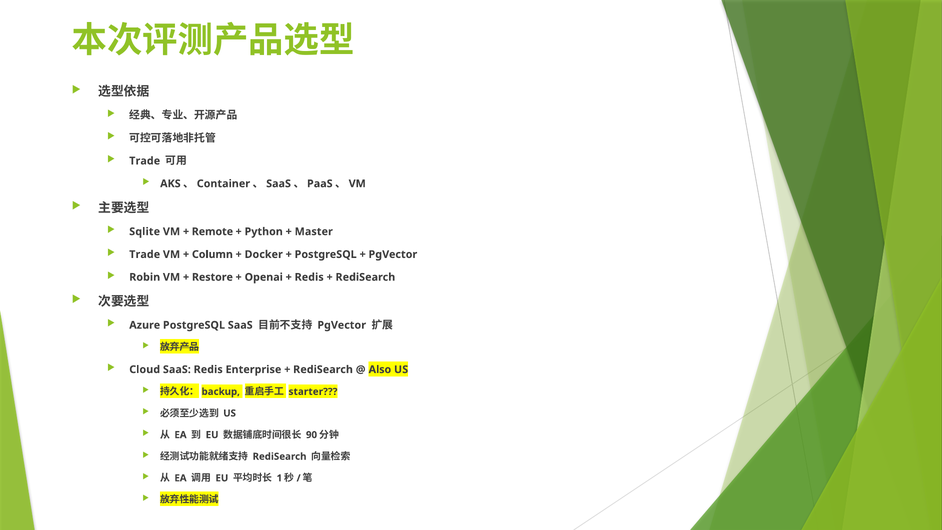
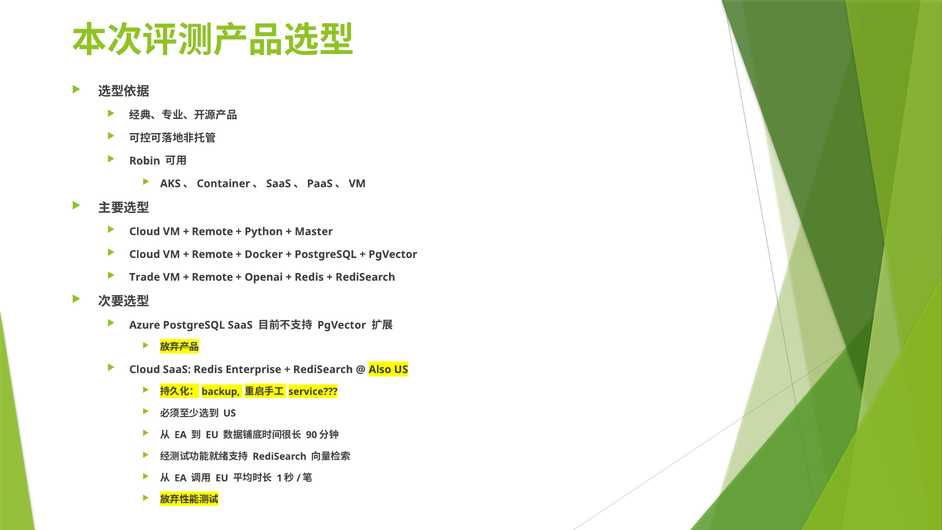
Trade at (145, 161): Trade -> Robin
Sqlite at (145, 232): Sqlite -> Cloud
Trade at (145, 254): Trade -> Cloud
Column at (212, 254): Column -> Remote
Robin: Robin -> Trade
Restore at (212, 277): Restore -> Remote
starter: starter -> service
